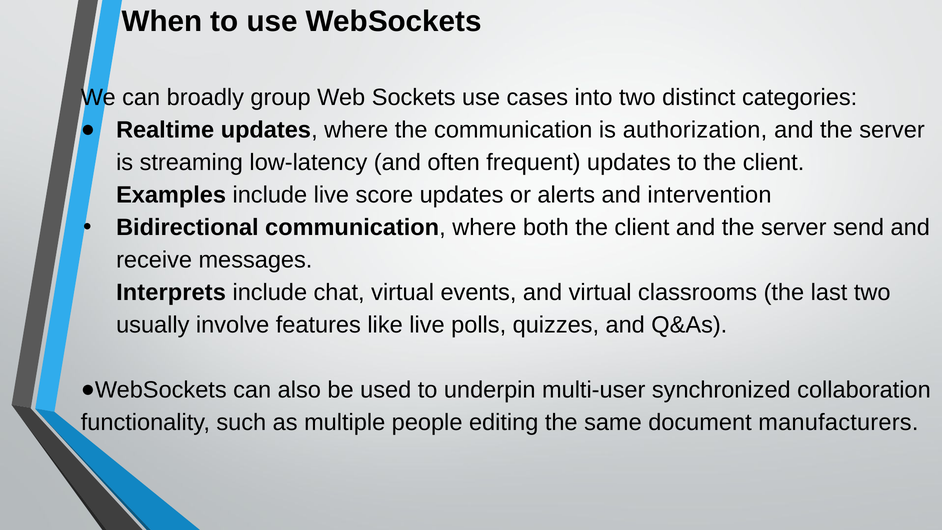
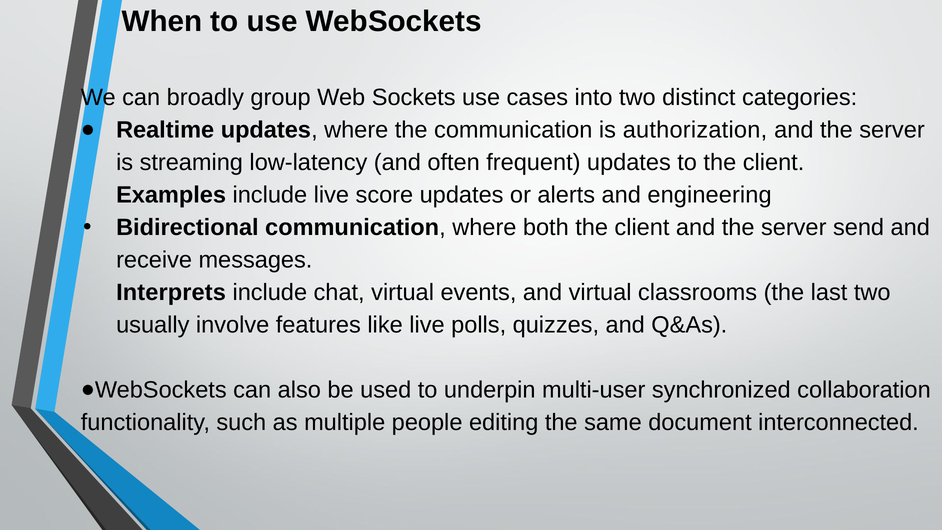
intervention: intervention -> engineering
manufacturers: manufacturers -> interconnected
